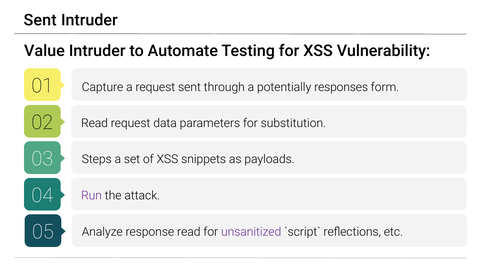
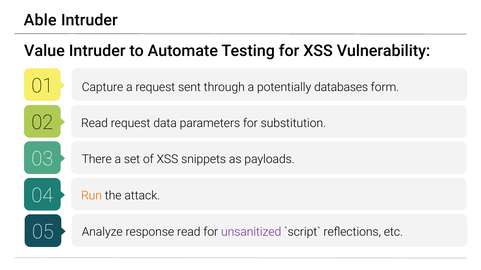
Sent at (40, 20): Sent -> Able
responses: responses -> databases
Steps: Steps -> There
Run colour: purple -> orange
